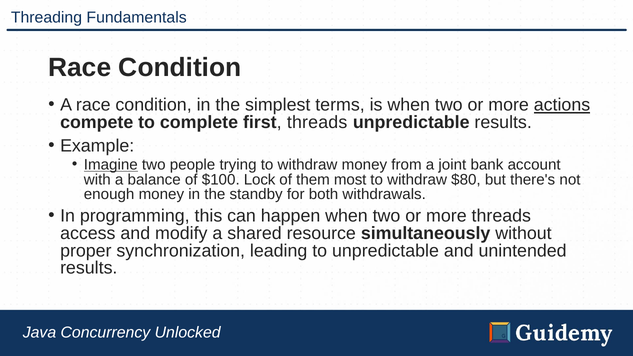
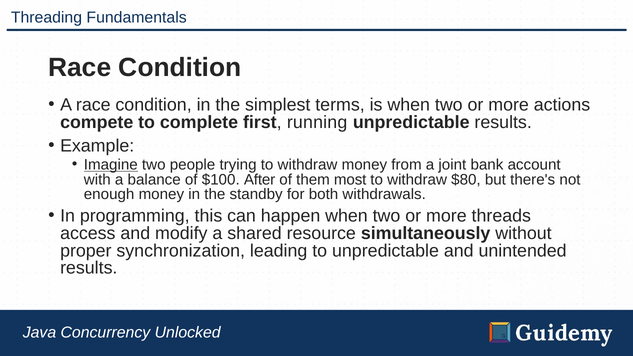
actions underline: present -> none
first threads: threads -> running
Lock: Lock -> After
